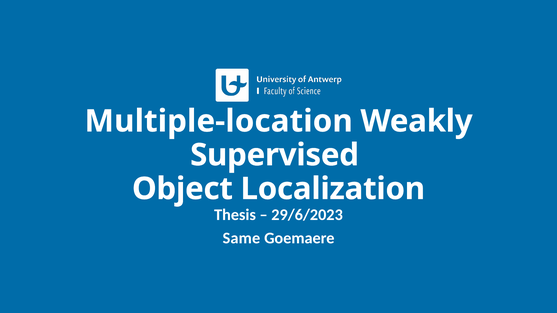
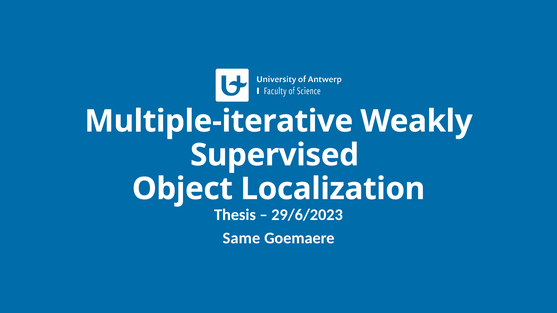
Multiple-location: Multiple-location -> Multiple-iterative
